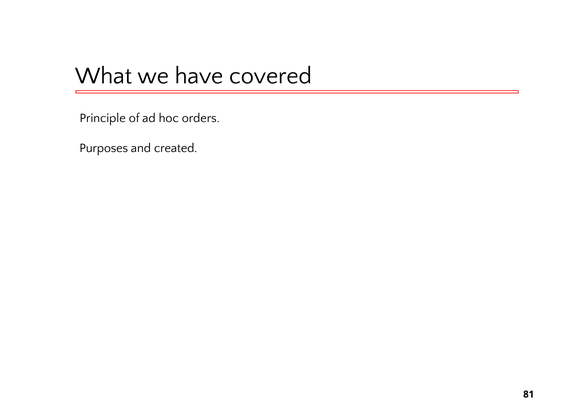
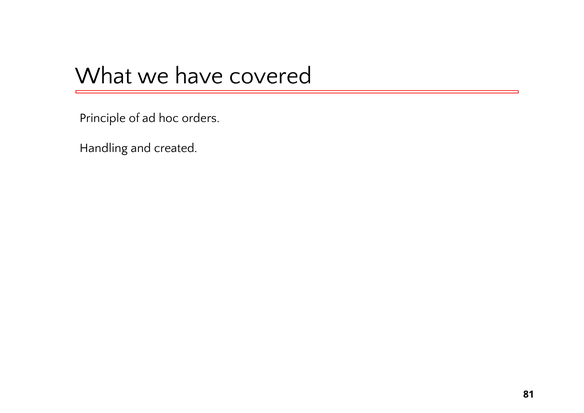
Purposes: Purposes -> Handling
